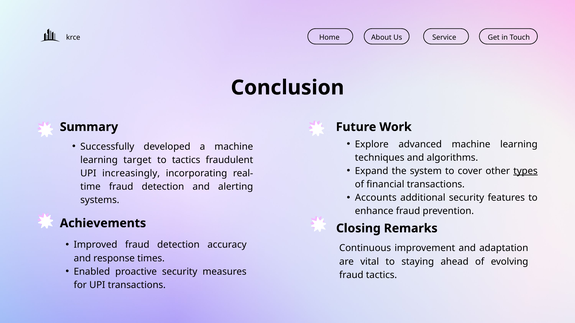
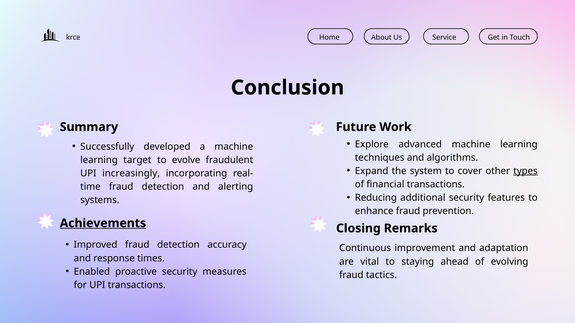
to tactics: tactics -> evolve
Accounts: Accounts -> Reducing
Achievements underline: none -> present
